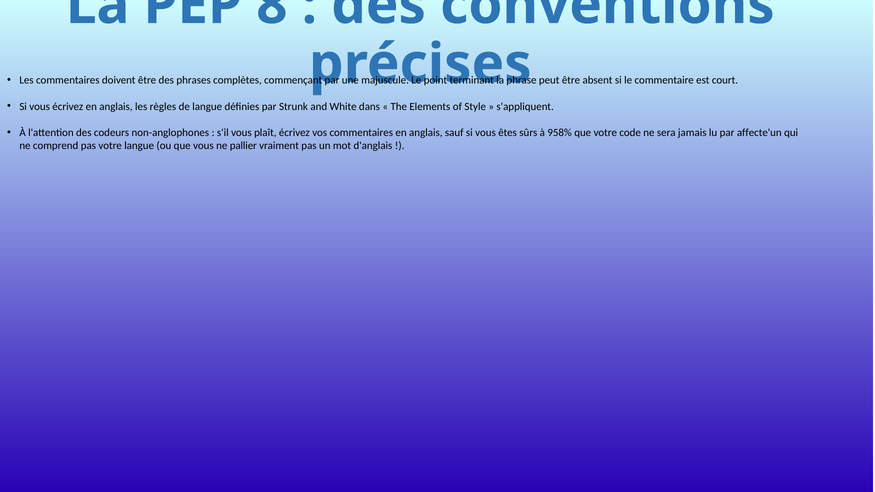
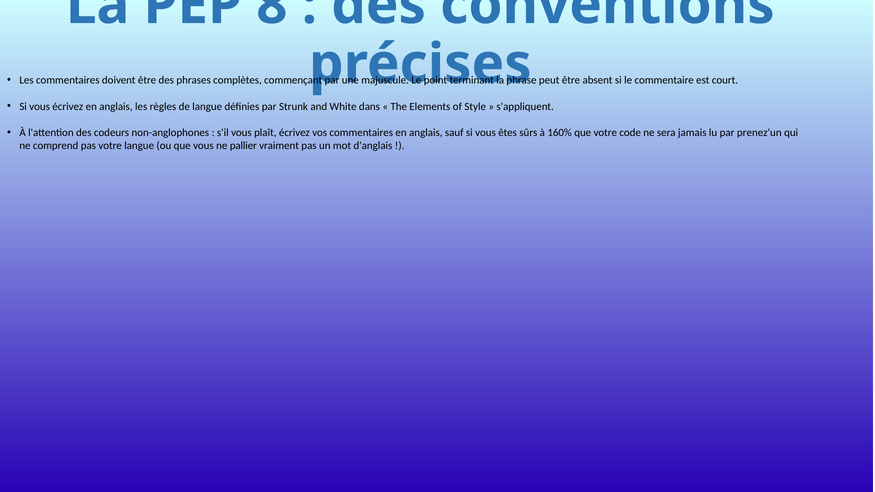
958%: 958% -> 160%
affecte'un: affecte'un -> prenez'un
